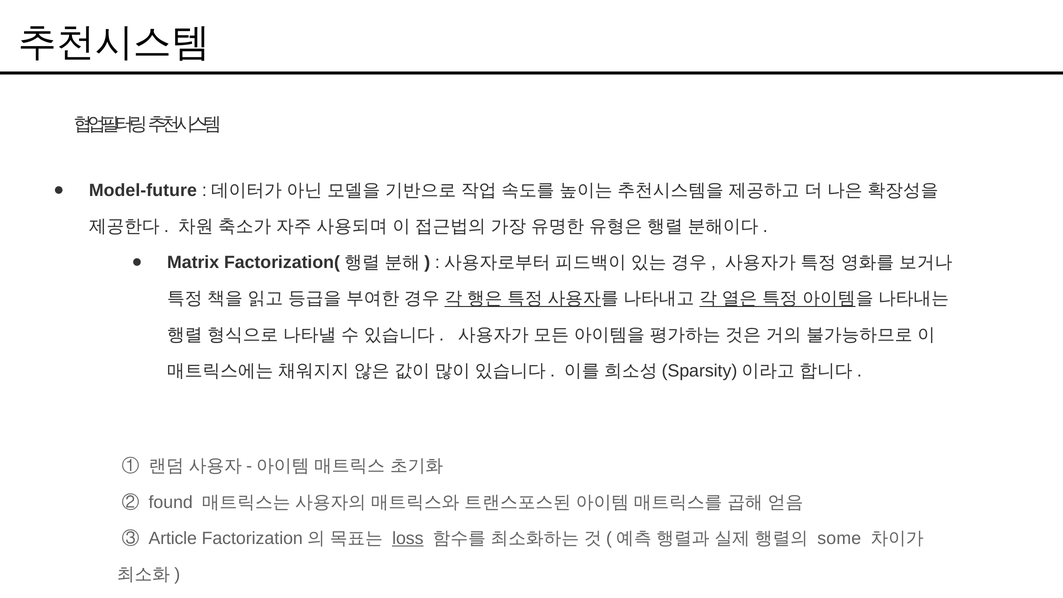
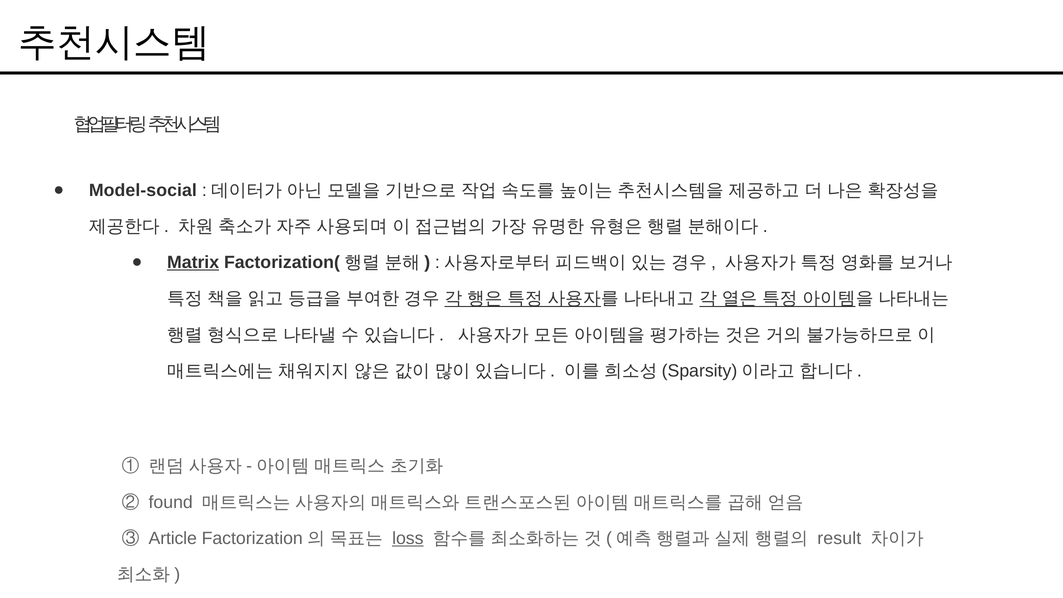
Model-future: Model-future -> Model-social
Matrix underline: none -> present
some: some -> result
